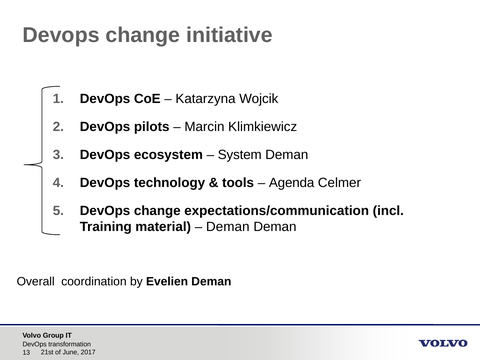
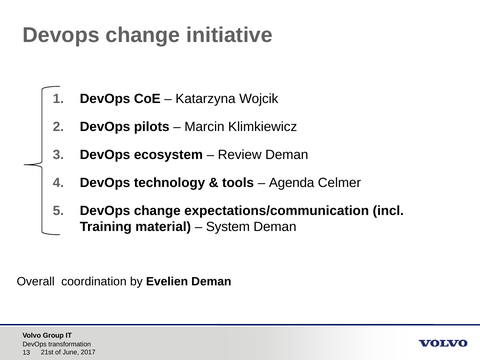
System: System -> Review
Deman at (228, 227): Deman -> System
